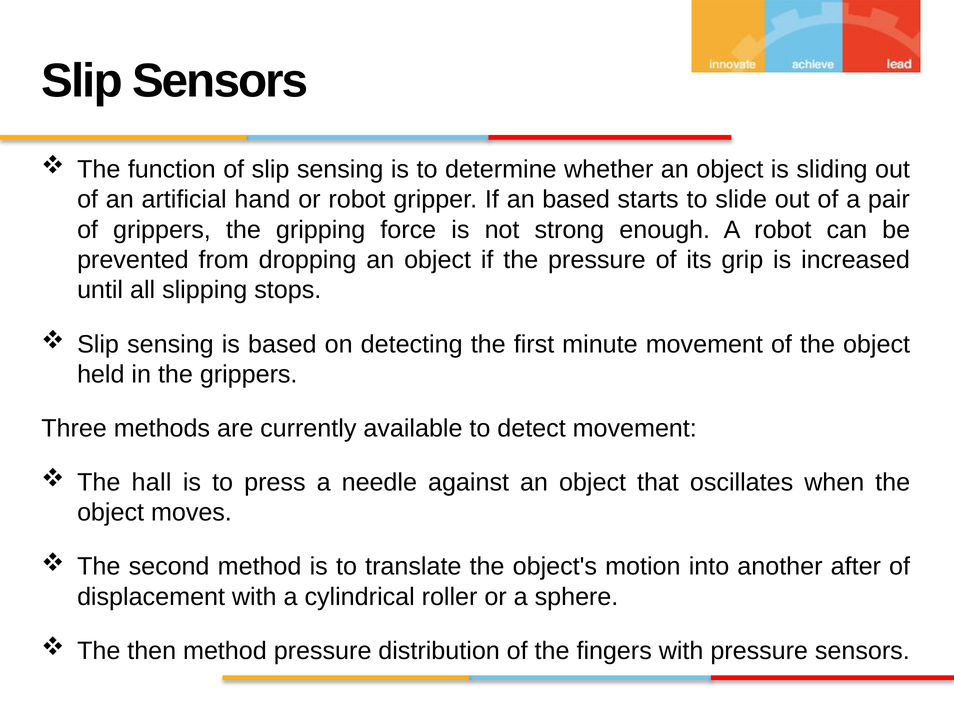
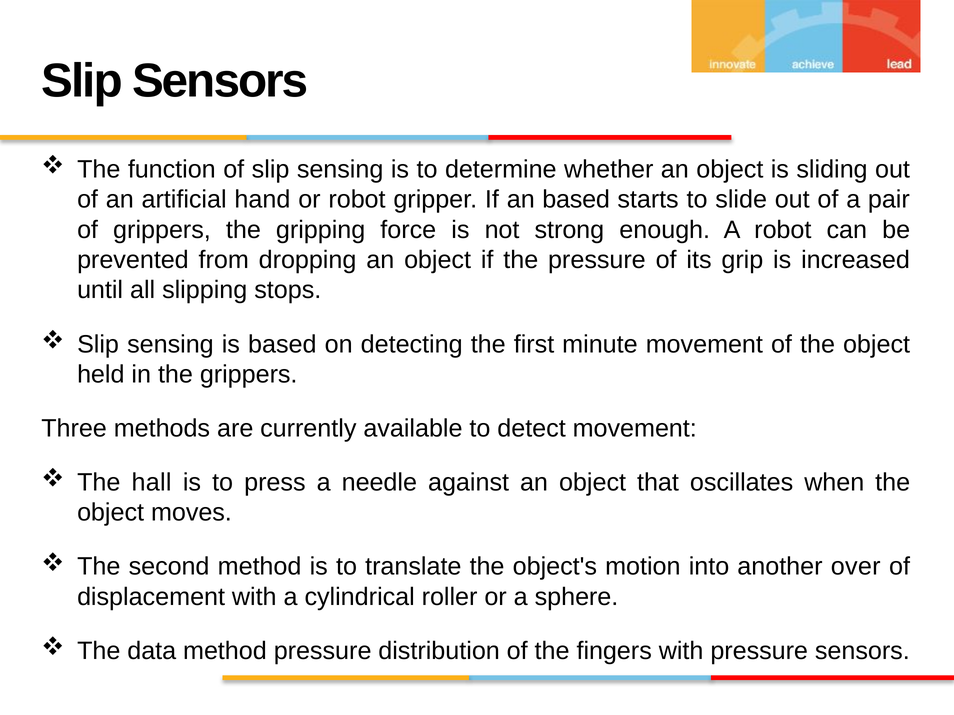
after: after -> over
then: then -> data
